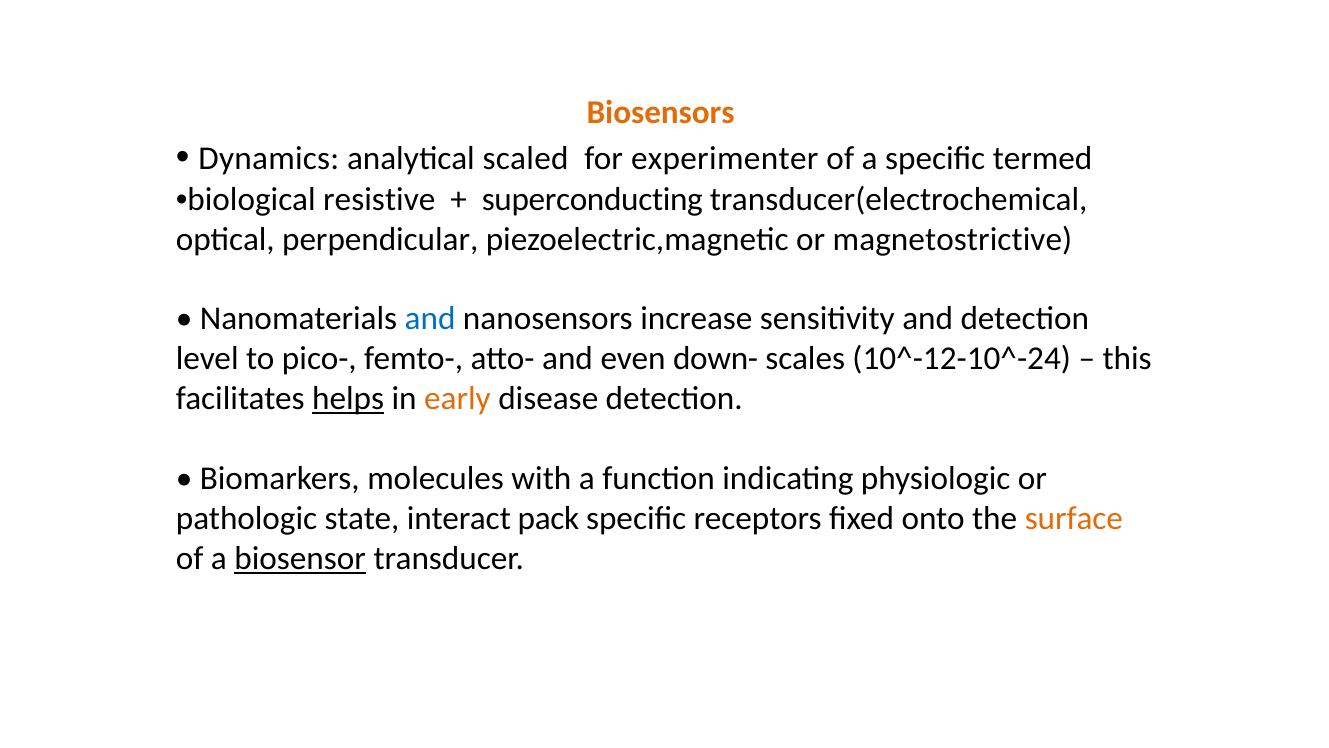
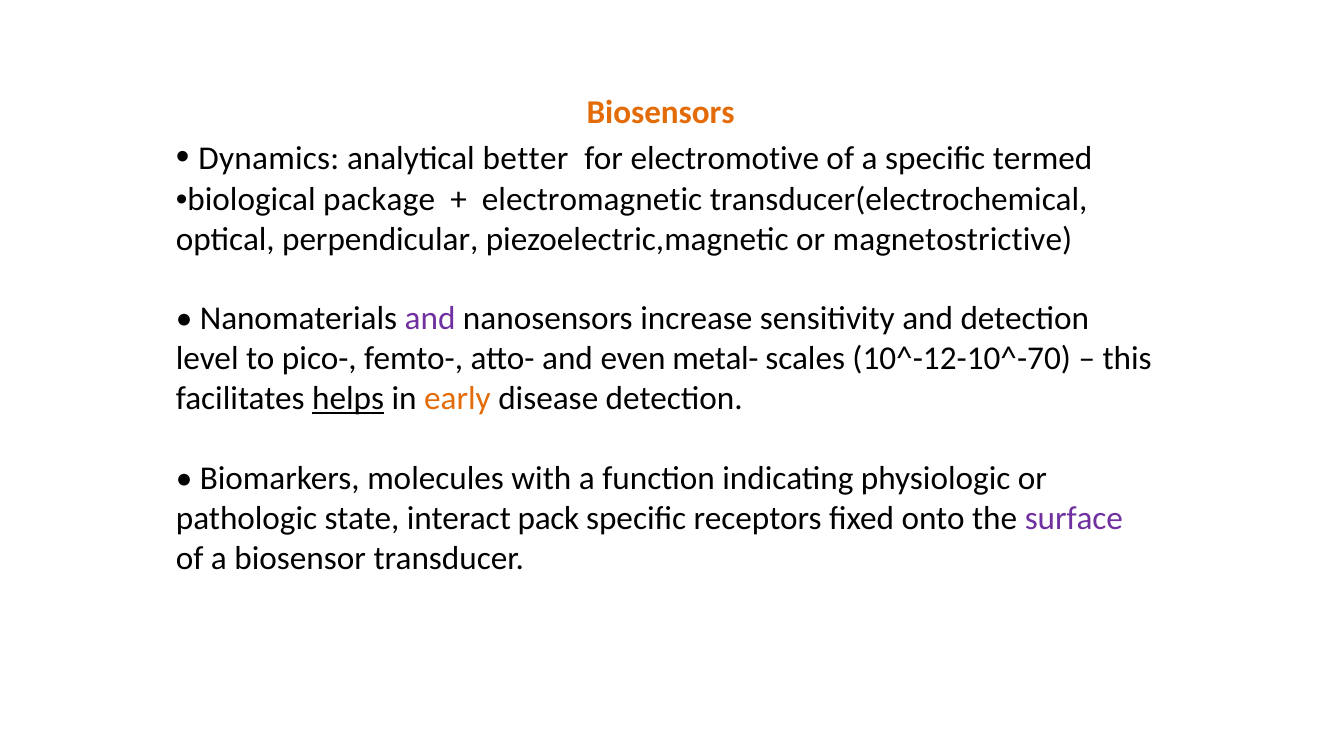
scaled: scaled -> better
experimenter: experimenter -> electromotive
resistive: resistive -> package
superconducting: superconducting -> electromagnetic
and at (430, 319) colour: blue -> purple
down-: down- -> metal-
10^-12-10^-24: 10^-12-10^-24 -> 10^-12-10^-70
surface colour: orange -> purple
biosensor underline: present -> none
